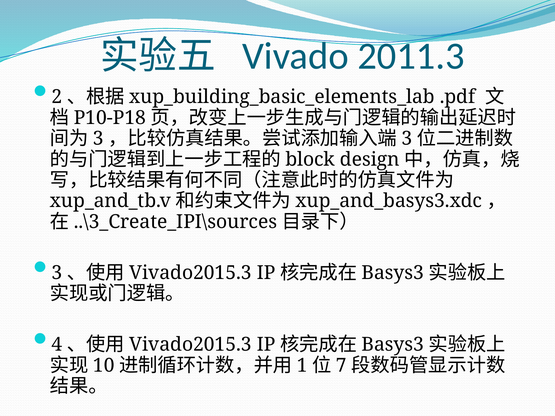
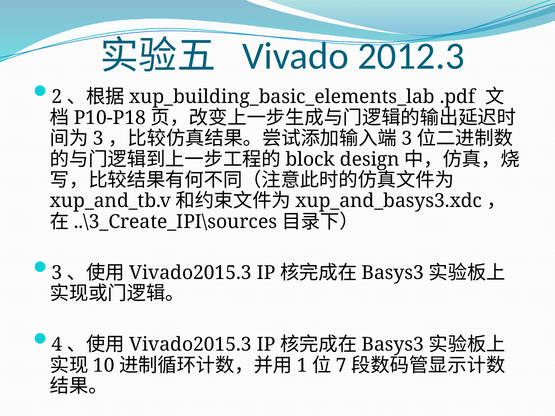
2011.3: 2011.3 -> 2012.3
